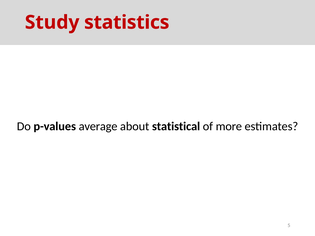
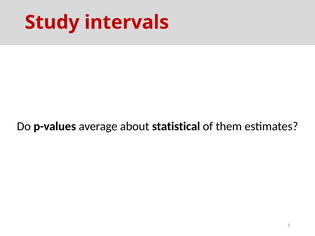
statistics: statistics -> intervals
more: more -> them
